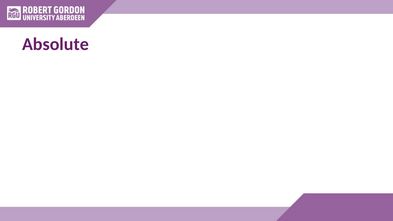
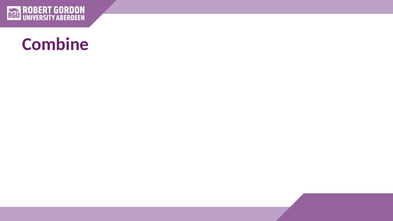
Absolute: Absolute -> Combine
